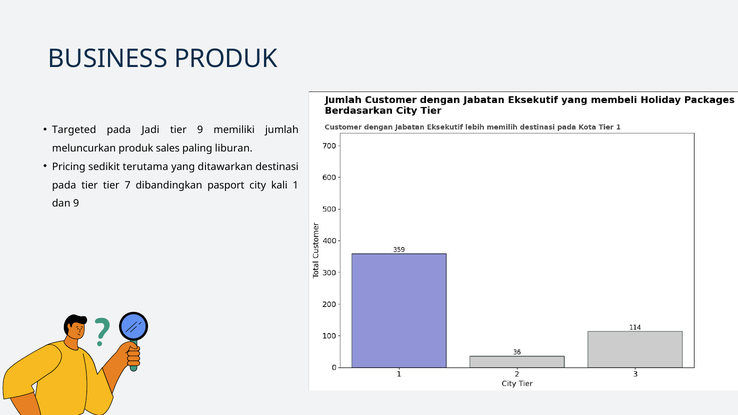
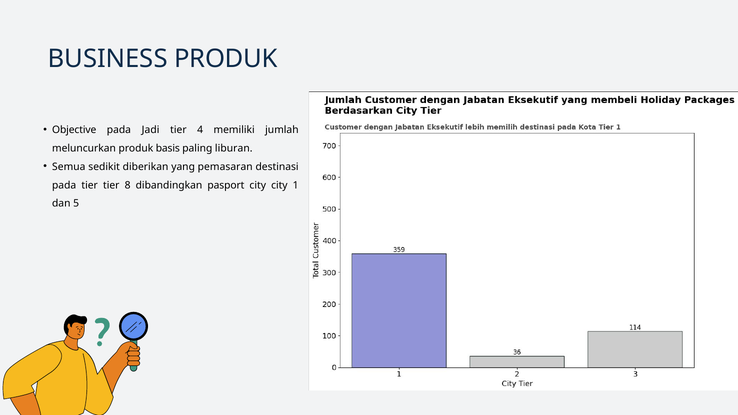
Targeted: Targeted -> Objective
tier 9: 9 -> 4
sales: sales -> basis
Pricing: Pricing -> Semua
terutama: terutama -> diberikan
ditawarkan: ditawarkan -> pemasaran
7: 7 -> 8
city kali: kali -> city
dan 9: 9 -> 5
